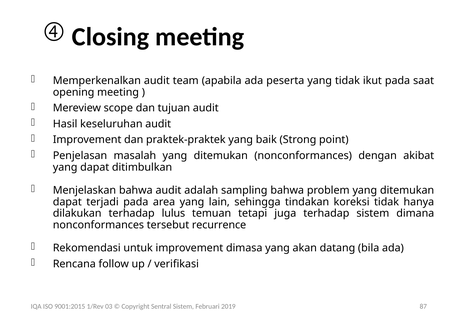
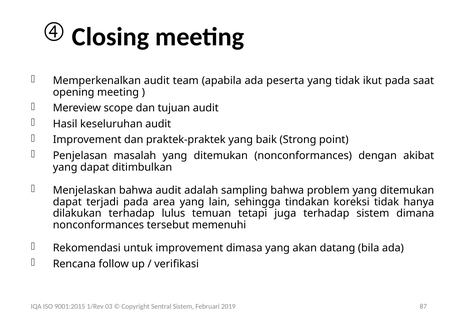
recurrence: recurrence -> memenuhi
